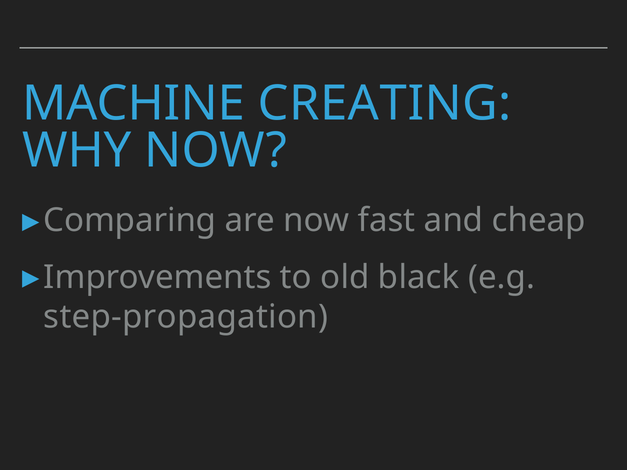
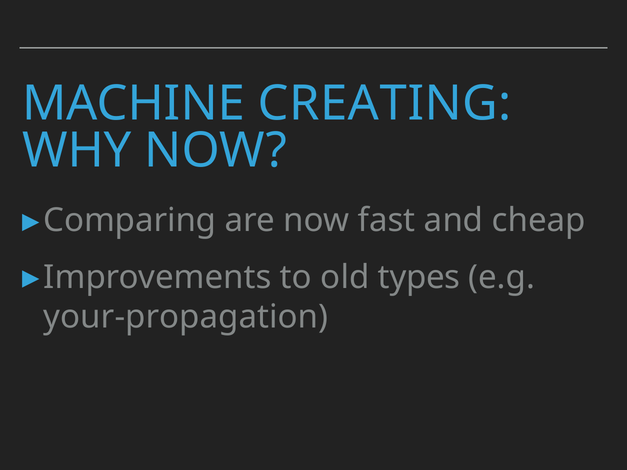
black: black -> types
step-propagation: step-propagation -> your-propagation
